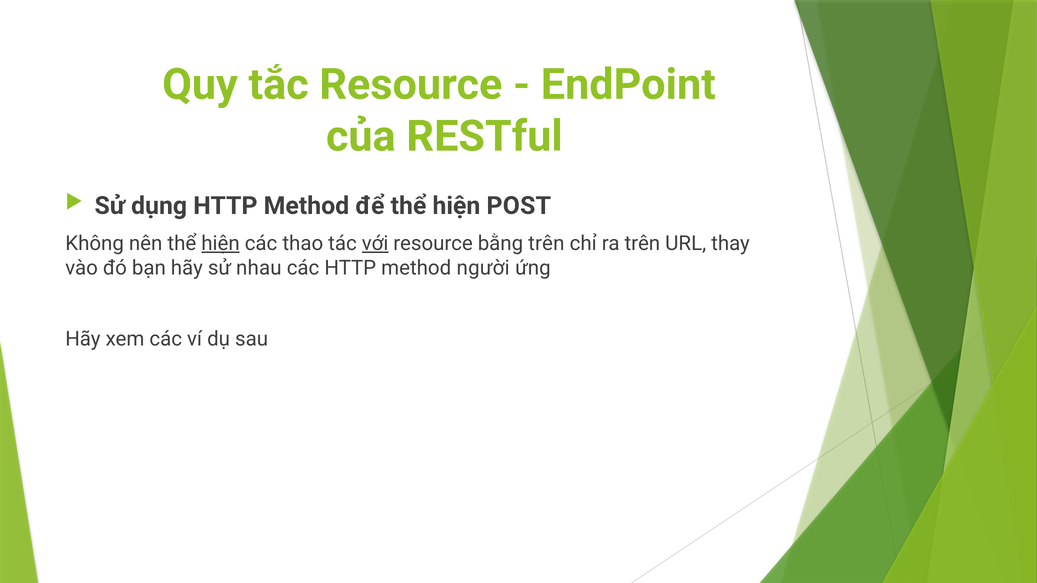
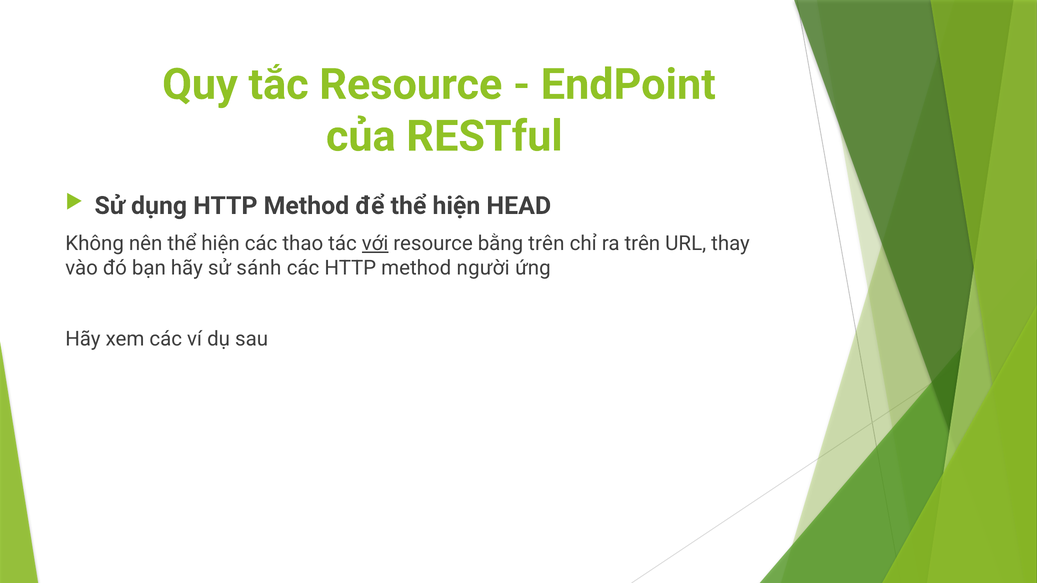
POST: POST -> HEAD
hiện at (221, 244) underline: present -> none
nhau: nhau -> sánh
